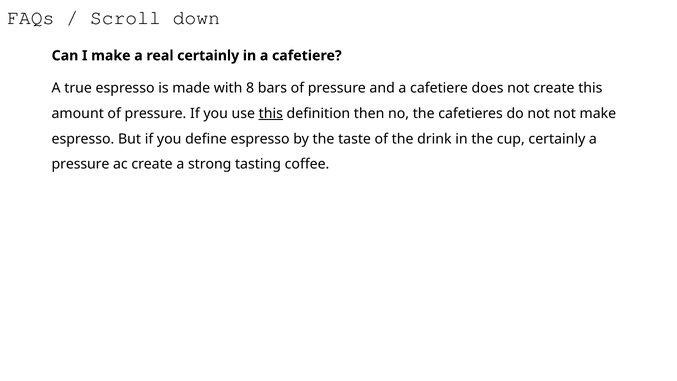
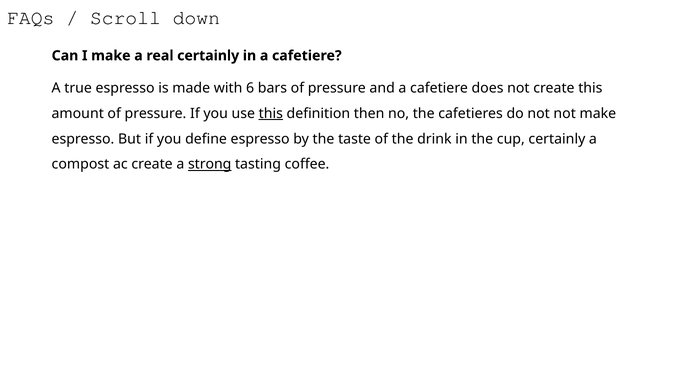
8: 8 -> 6
pressure at (81, 164): pressure -> compost
strong underline: none -> present
